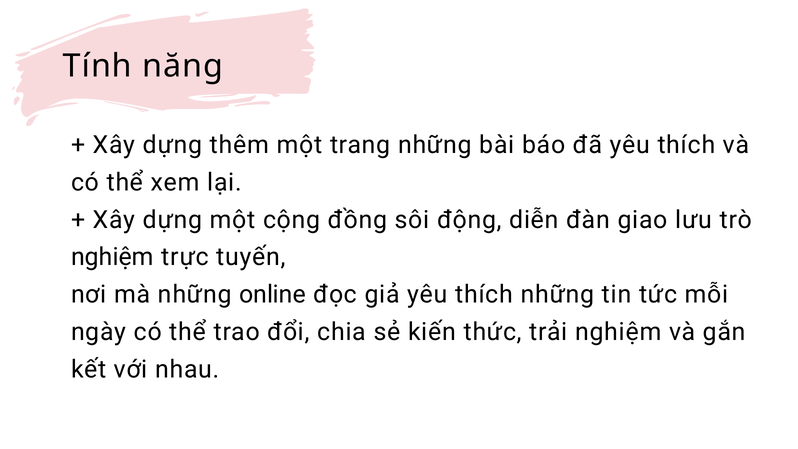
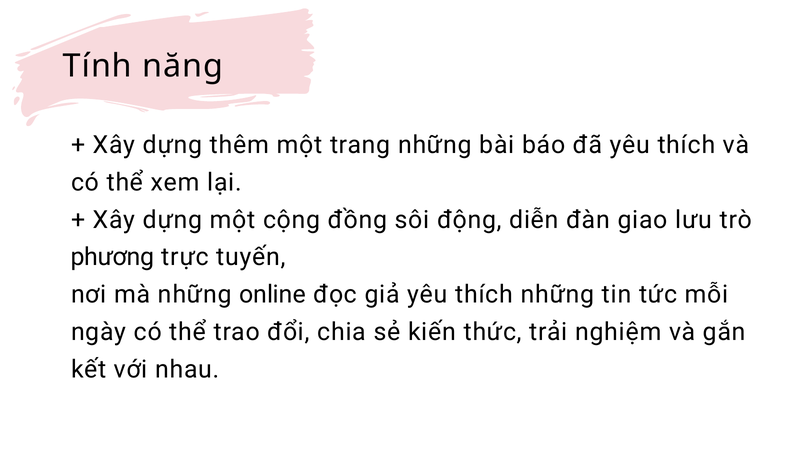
nghiệm at (112, 257): nghiệm -> phương
